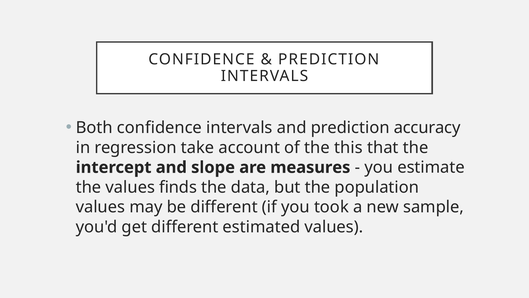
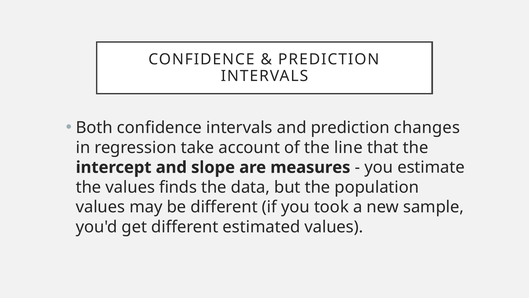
accuracy: accuracy -> changes
this: this -> line
